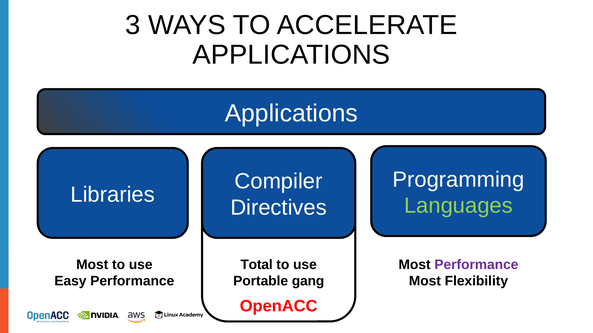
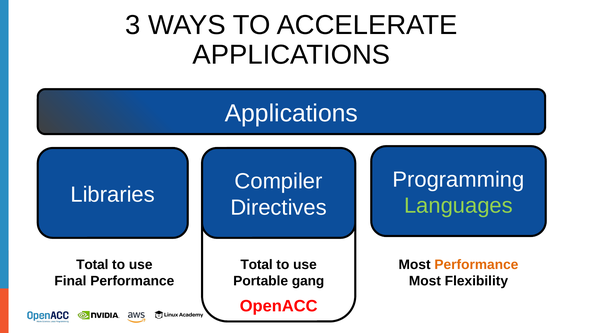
Most at (92, 265): Most -> Total
Performance at (476, 265) colour: purple -> orange
Easy: Easy -> Final
